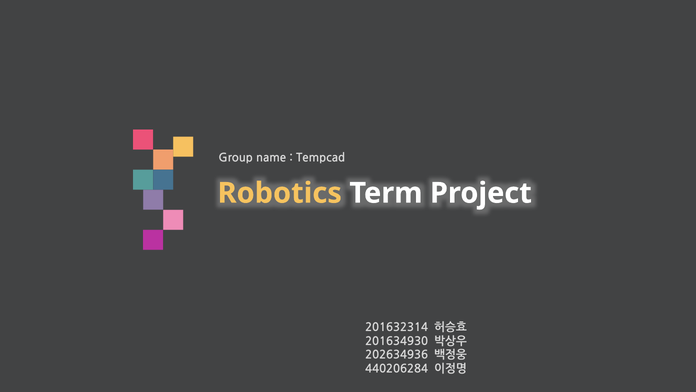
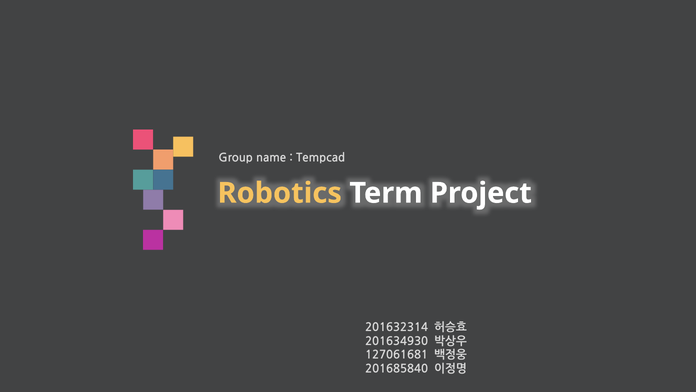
202634936: 202634936 -> 127061681
440206284: 440206284 -> 201685840
